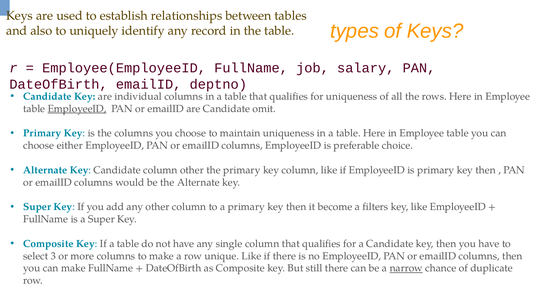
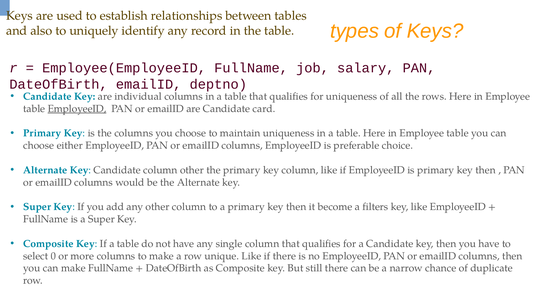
omit: omit -> card
3: 3 -> 0
narrow underline: present -> none
